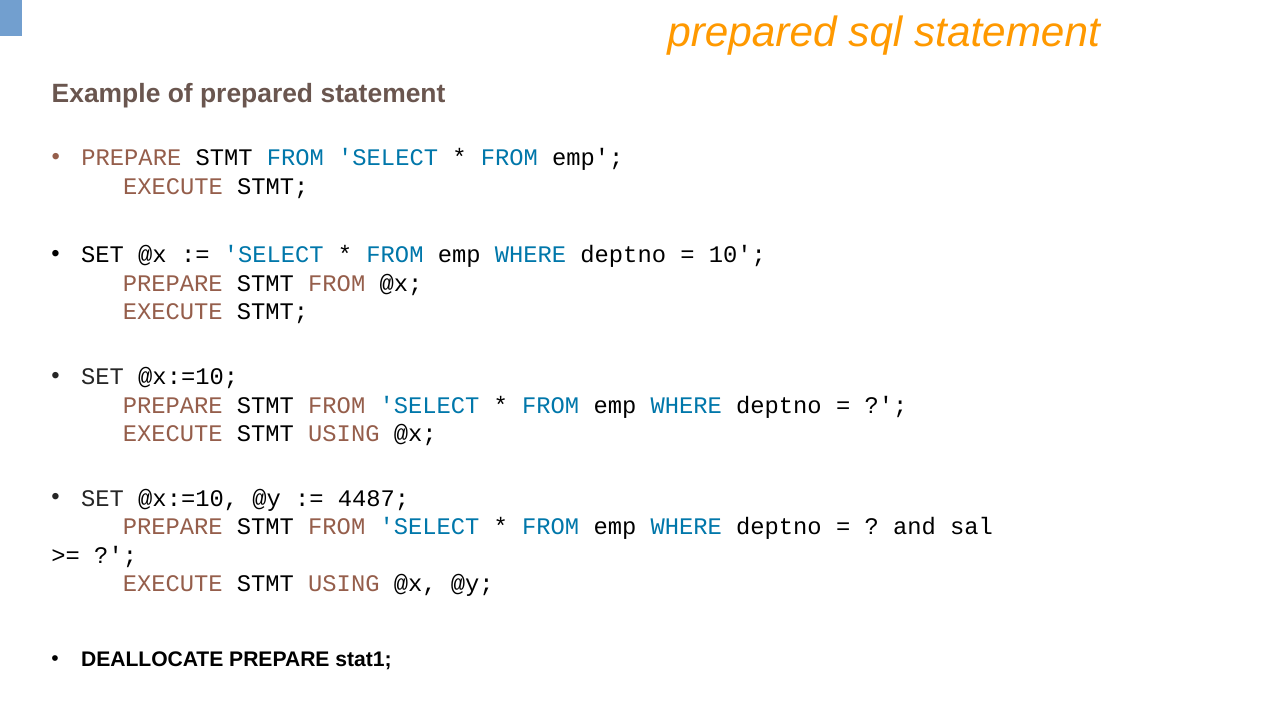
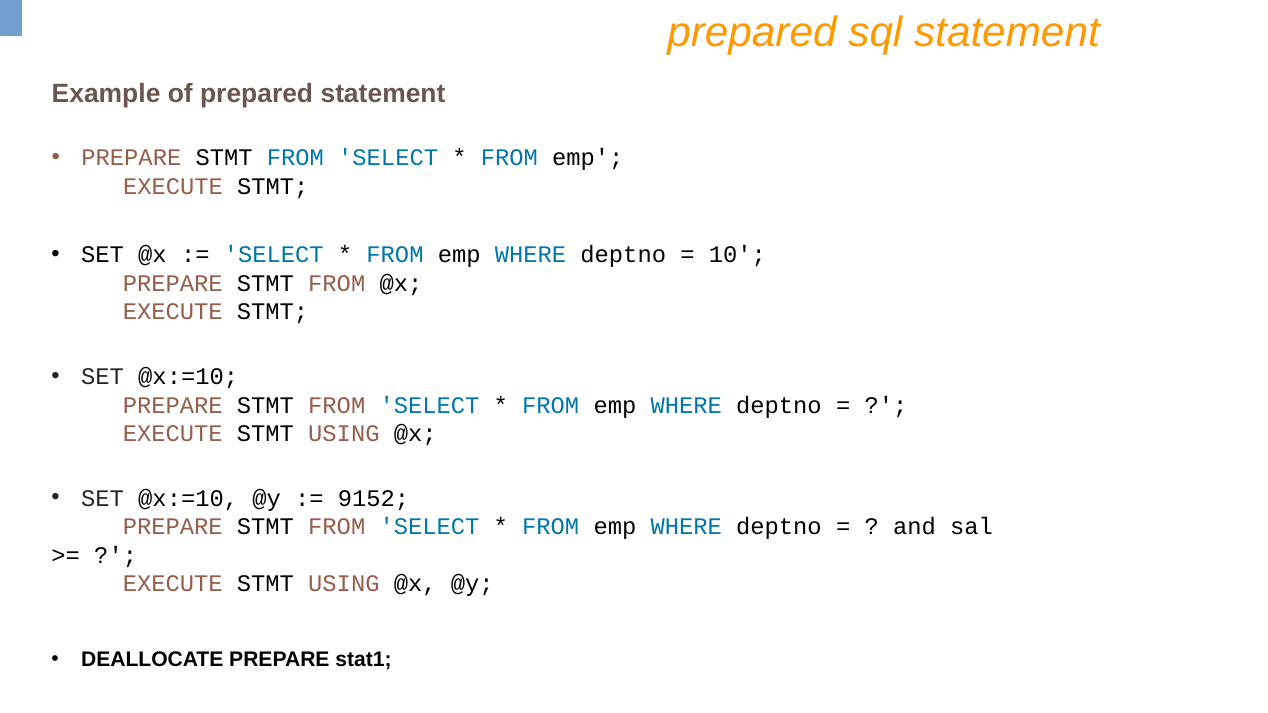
4487: 4487 -> 9152
